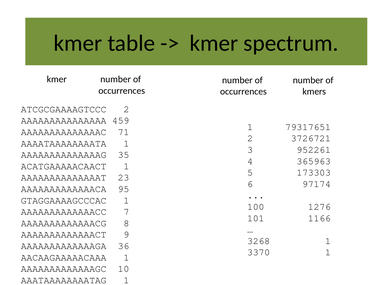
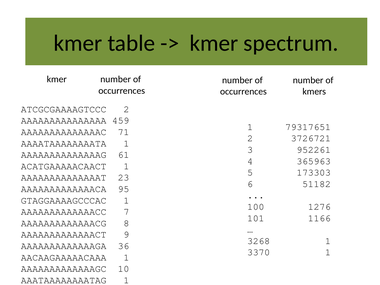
35: 35 -> 61
97174: 97174 -> 51182
